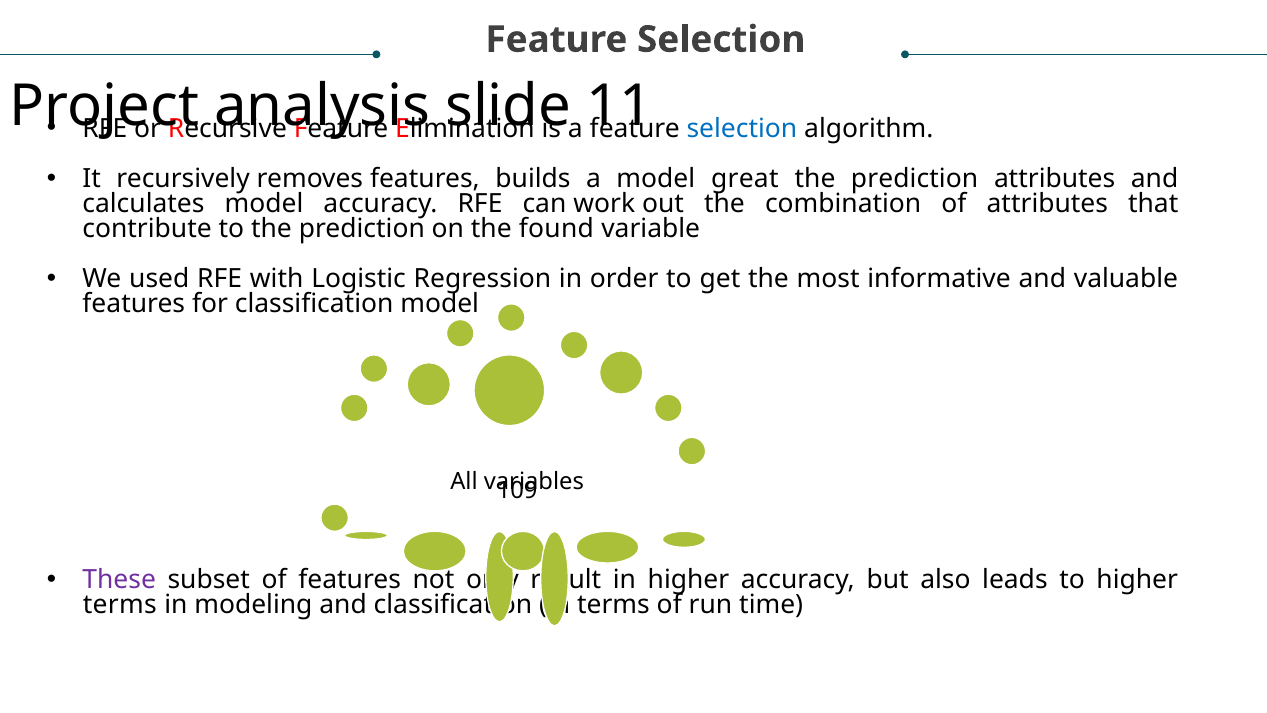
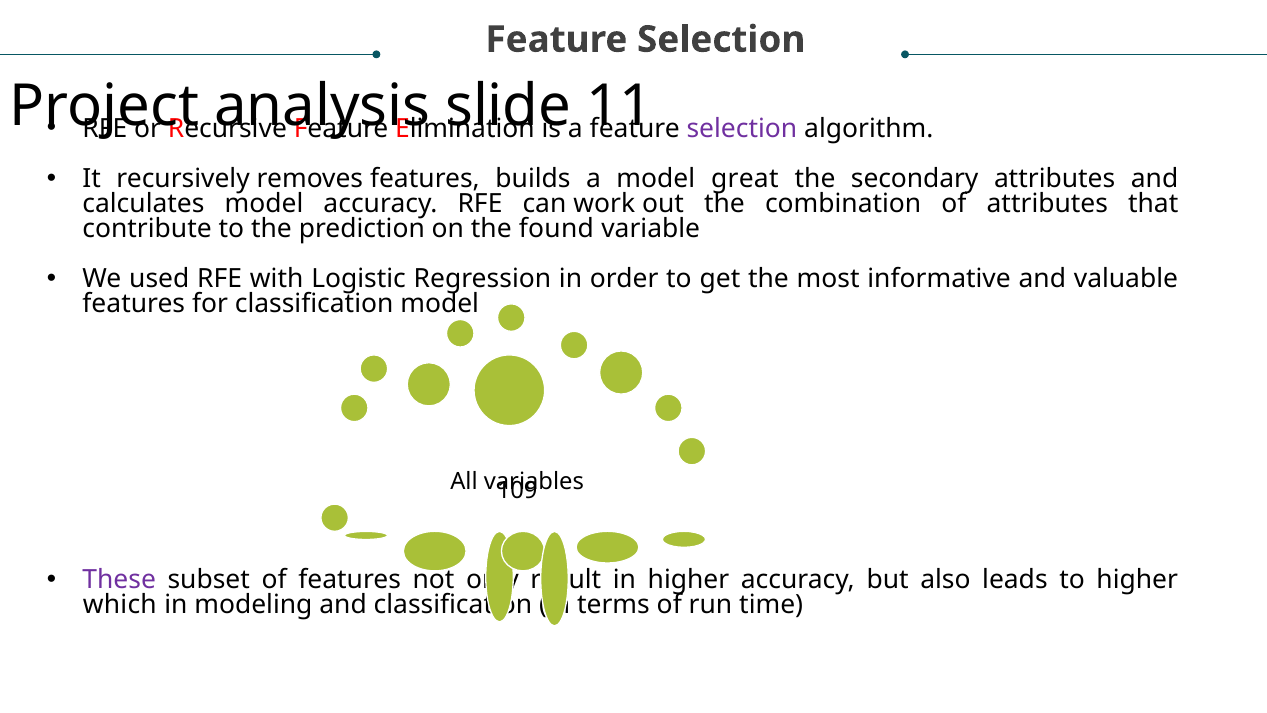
selection at (742, 129) colour: blue -> purple
prediction at (915, 179): prediction -> secondary
terms at (120, 605): terms -> which
